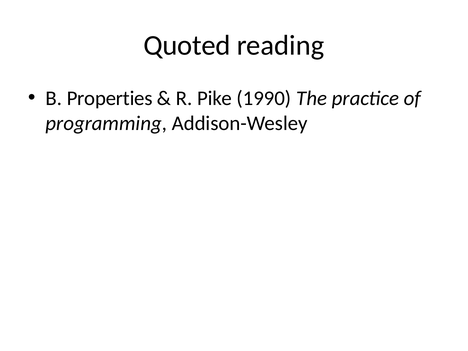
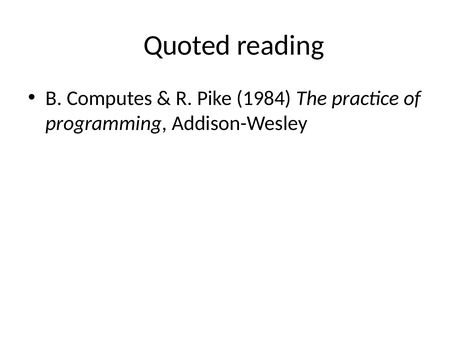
Properties: Properties -> Computes
1990: 1990 -> 1984
